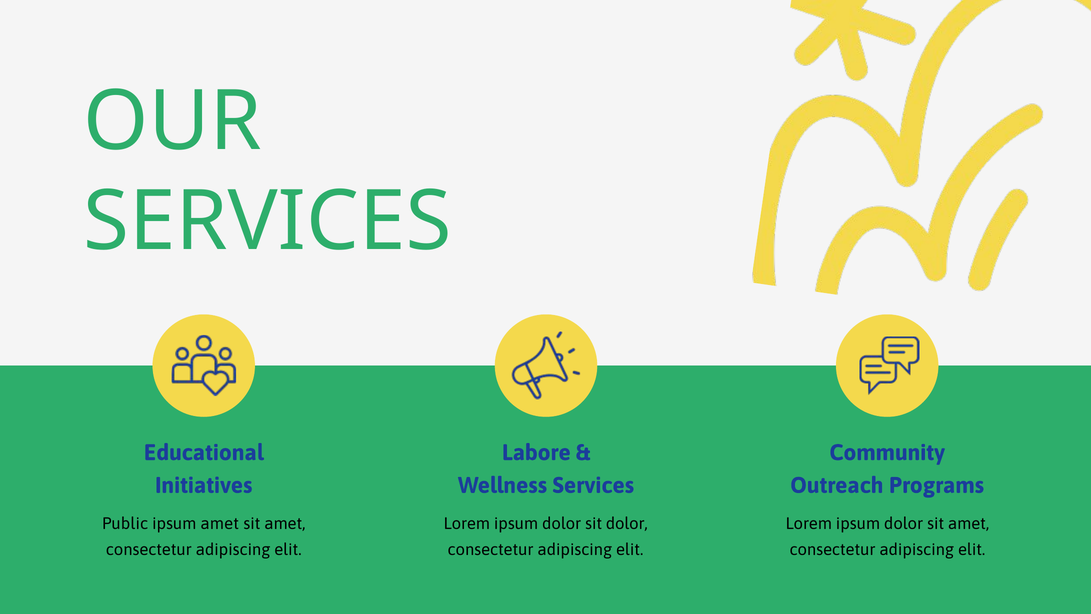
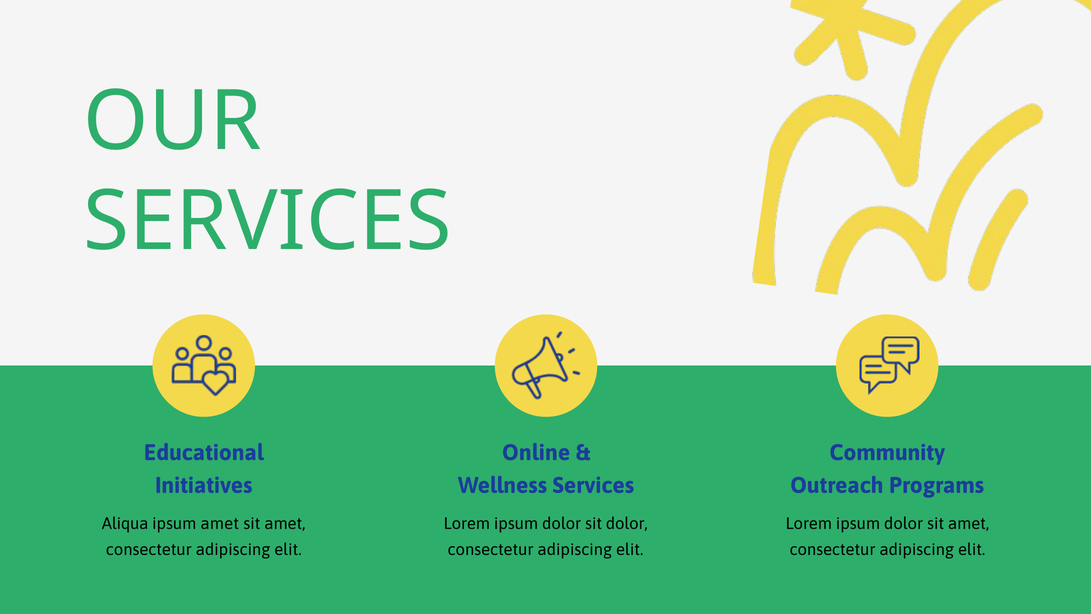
Labore: Labore -> Online
Public: Public -> Aliqua
